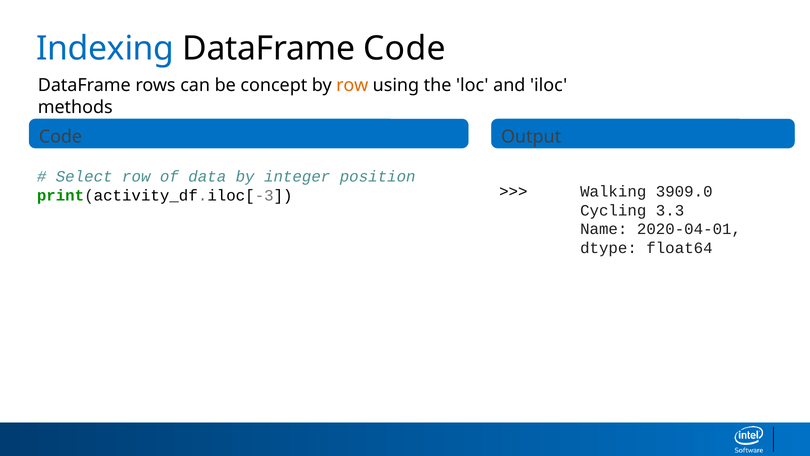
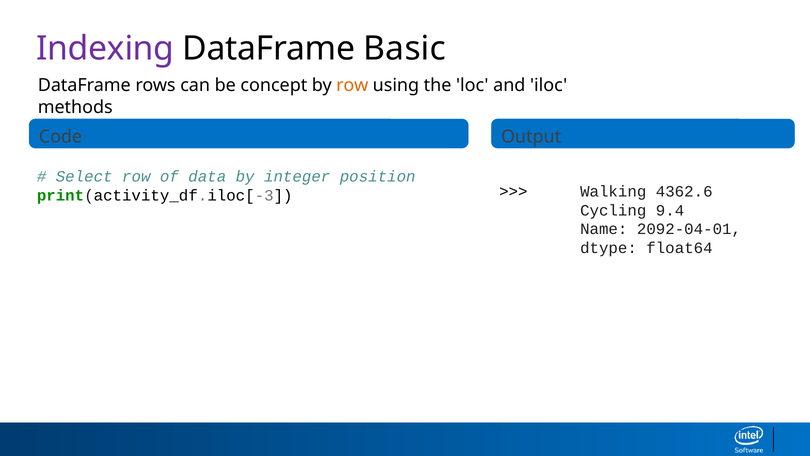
Indexing colour: blue -> purple
DataFrame Code: Code -> Basic
3909.0: 3909.0 -> 4362.6
3.3: 3.3 -> 9.4
2020-04-01: 2020-04-01 -> 2092-04-01
